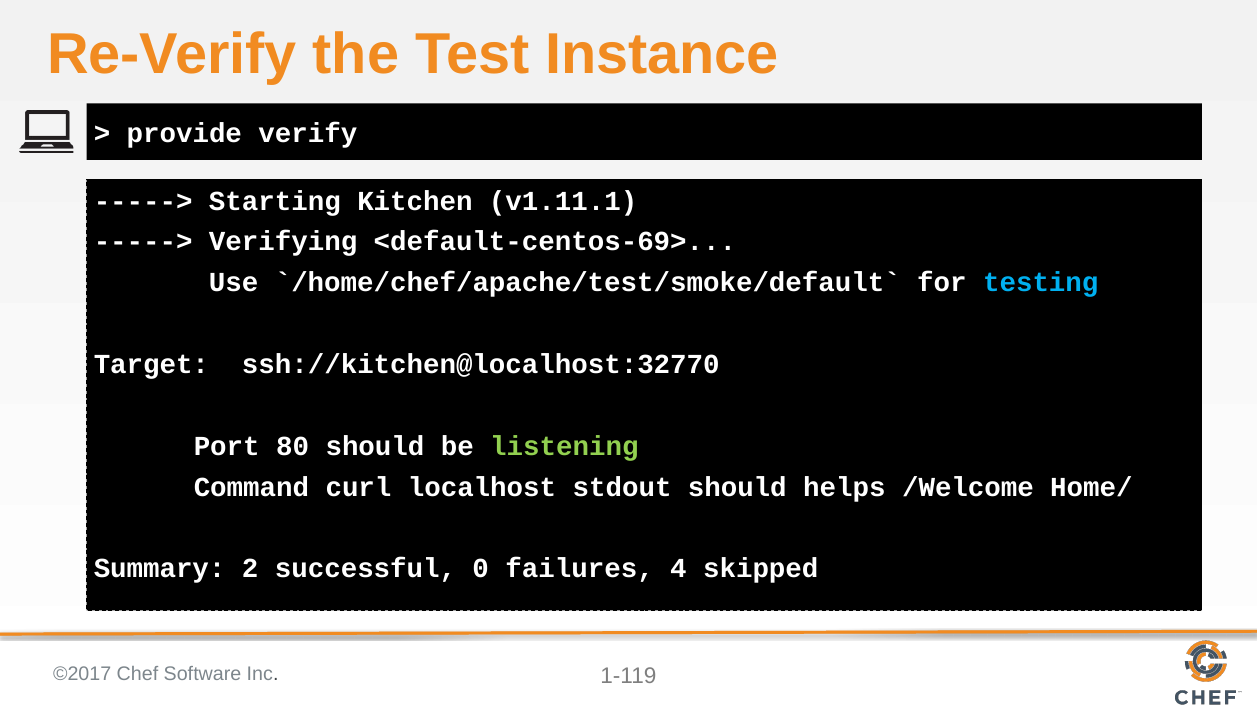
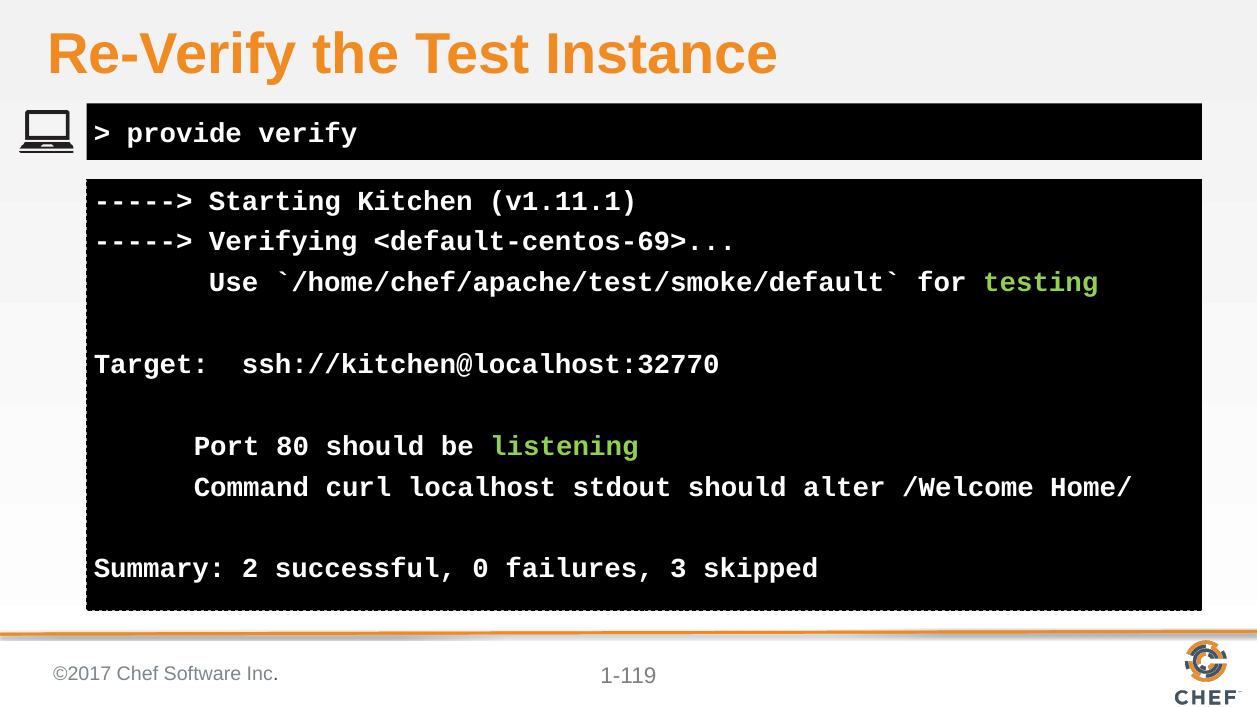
testing colour: light blue -> light green
helps: helps -> alter
4: 4 -> 3
